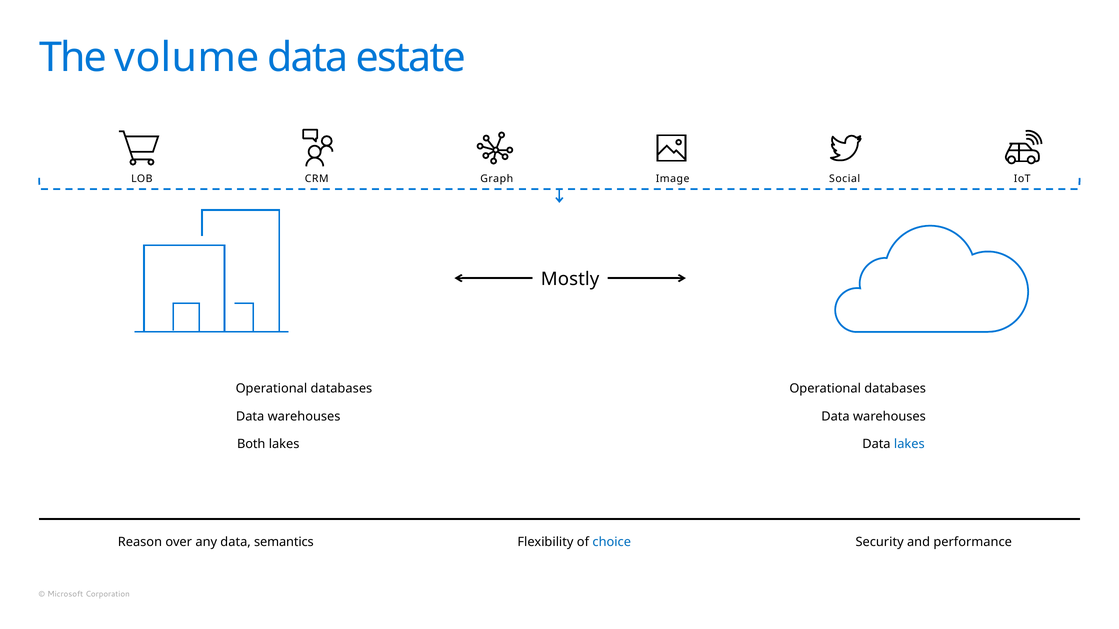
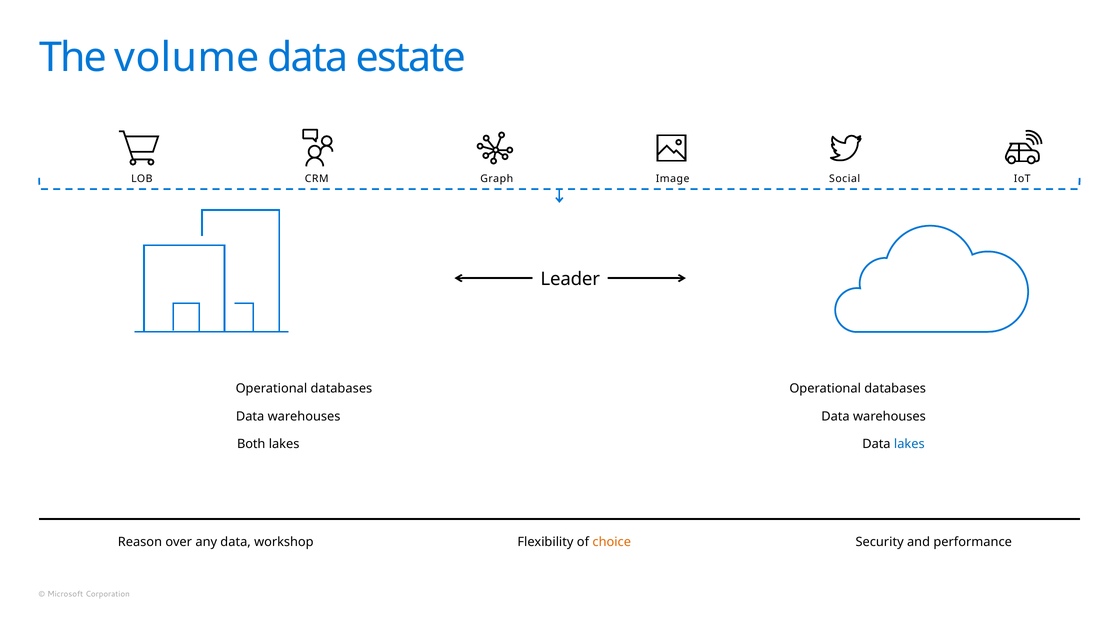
Mostly: Mostly -> Leader
semantics: semantics -> workshop
choice colour: blue -> orange
